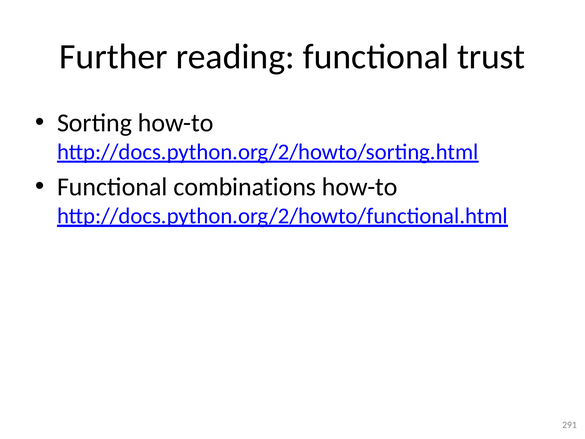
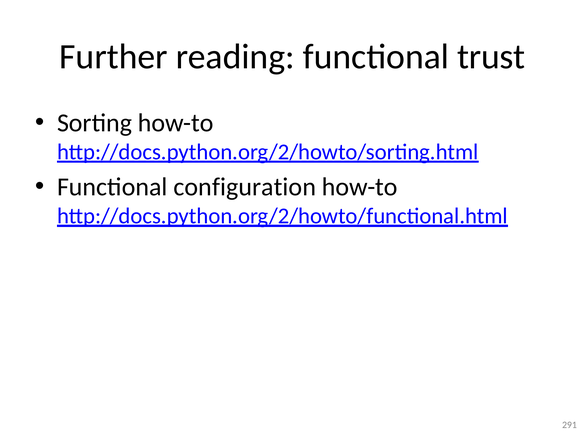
combinations: combinations -> configuration
